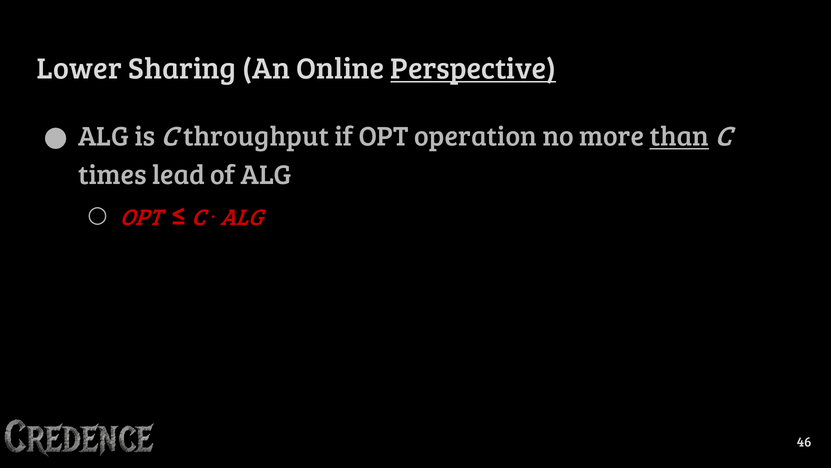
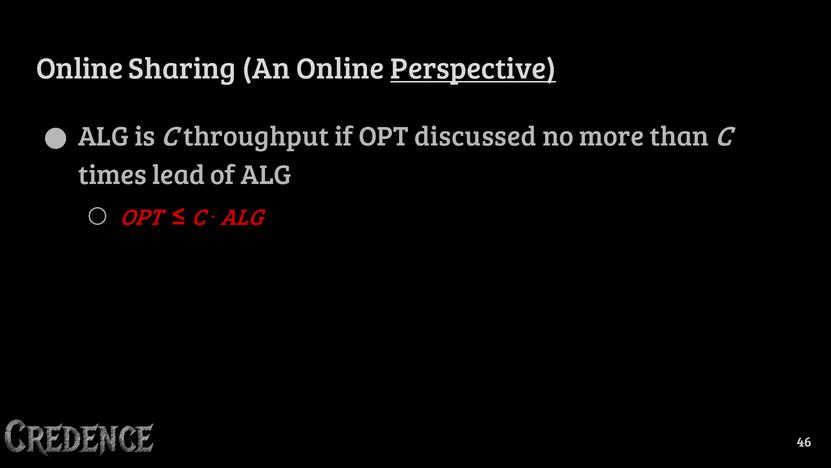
Lower at (79, 69): Lower -> Online
operation: operation -> discussed
than underline: present -> none
